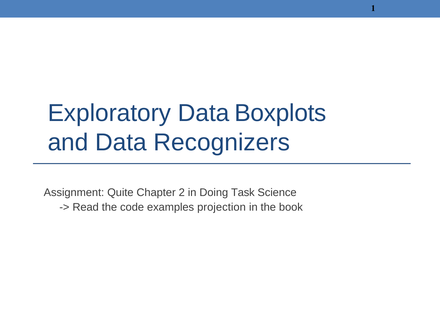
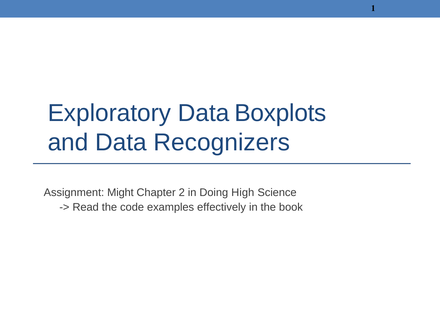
Quite: Quite -> Might
Task: Task -> High
projection: projection -> effectively
